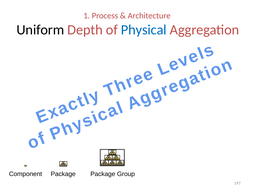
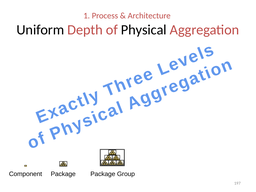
Physical colour: blue -> black
